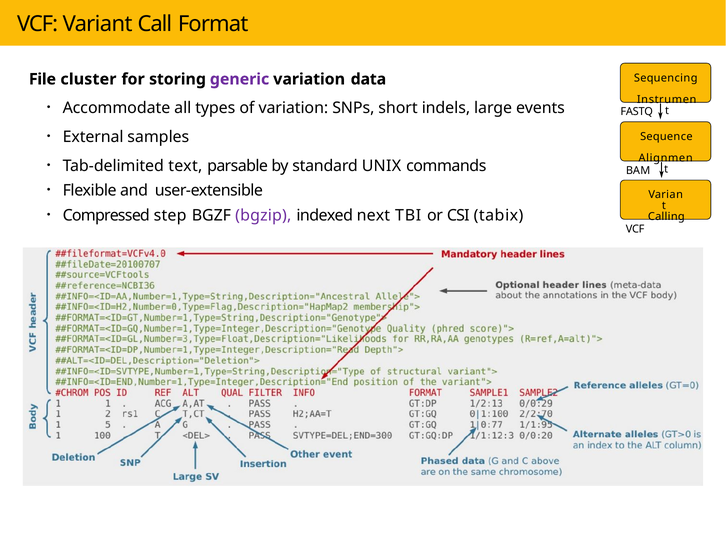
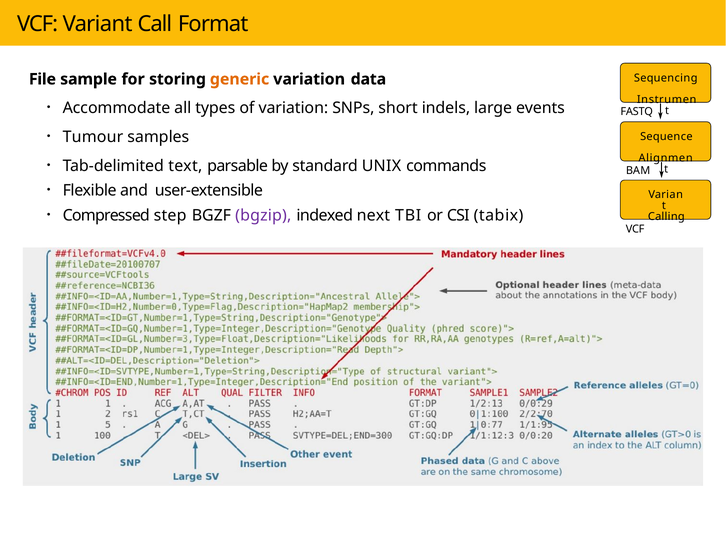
cluster: cluster -> sample
generic colour: purple -> orange
External: External -> Tumour
